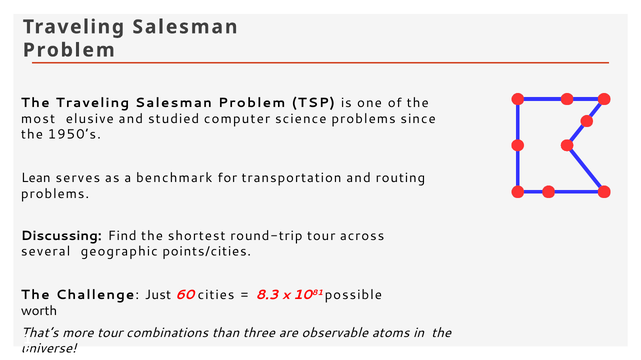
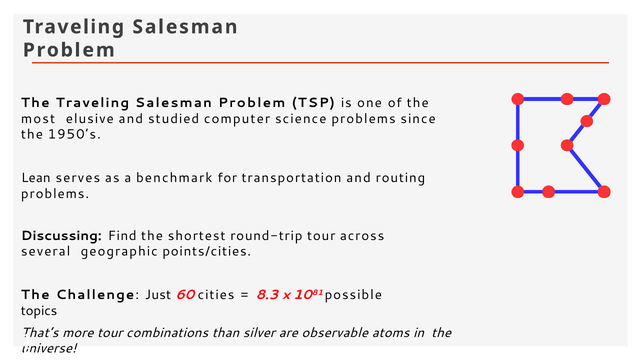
worth: worth -> topics
three: three -> silver
